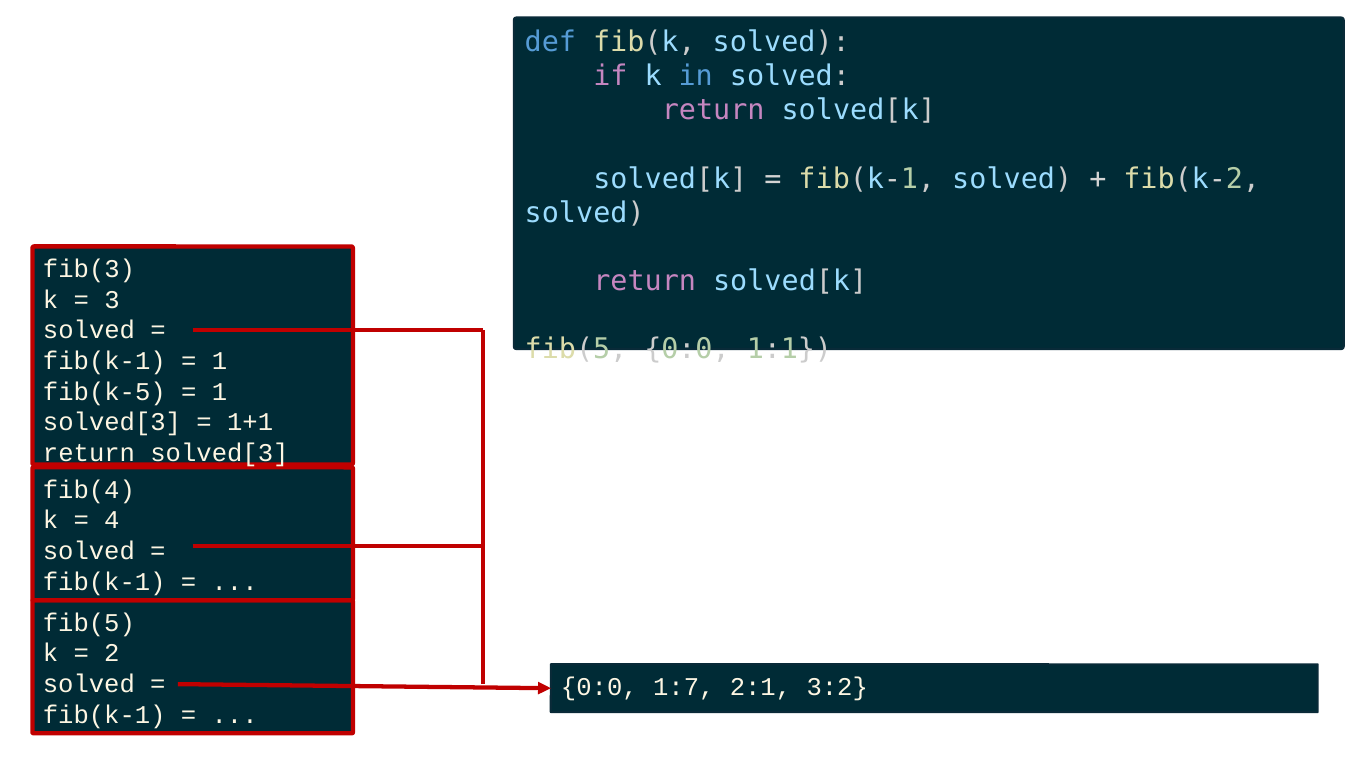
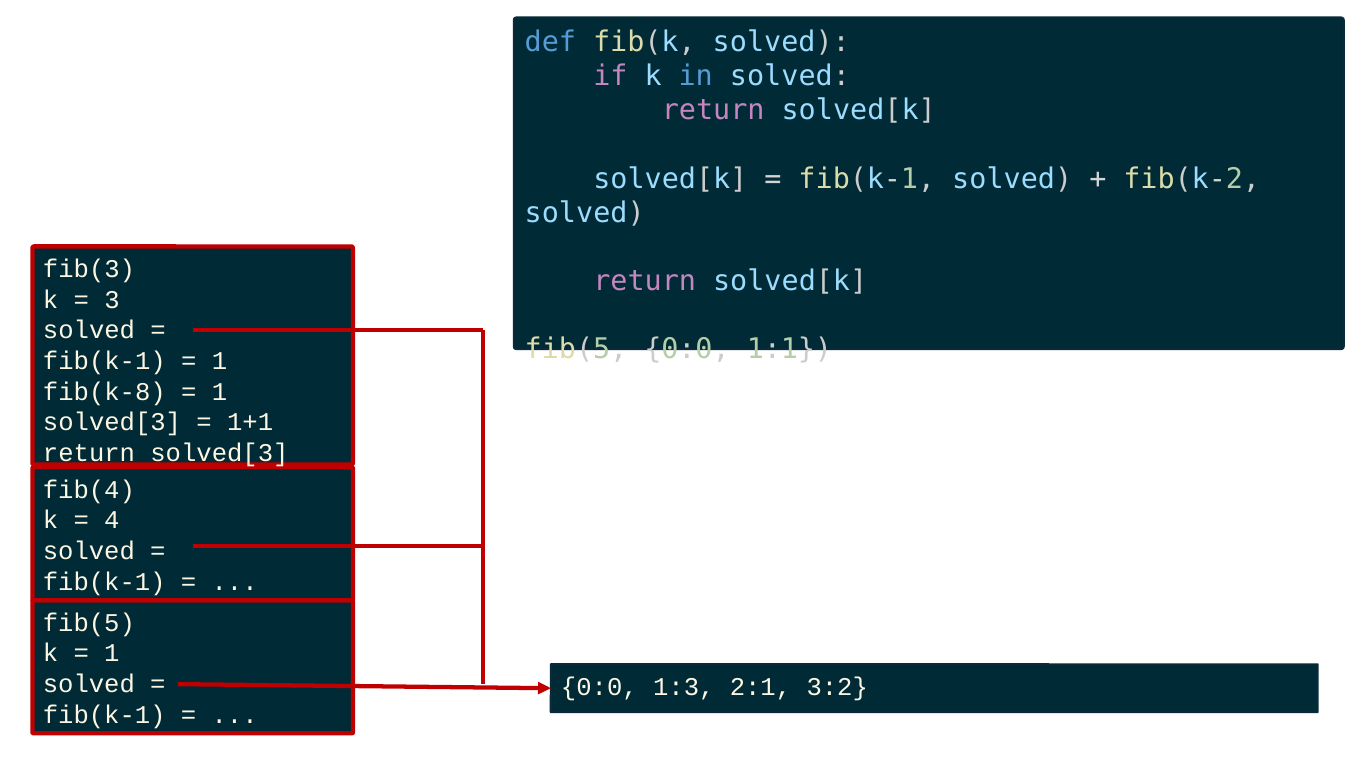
fib(k-5: fib(k-5 -> fib(k-8
2 at (112, 654): 2 -> 1
1:7: 1:7 -> 1:3
